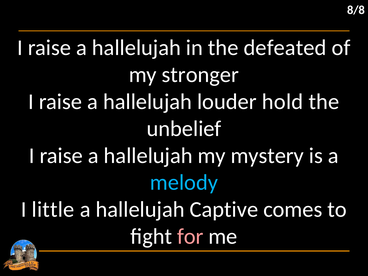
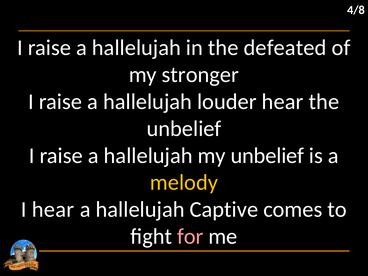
8/8: 8/8 -> 4/8
louder hold: hold -> hear
my mystery: mystery -> unbelief
melody colour: light blue -> yellow
I little: little -> hear
